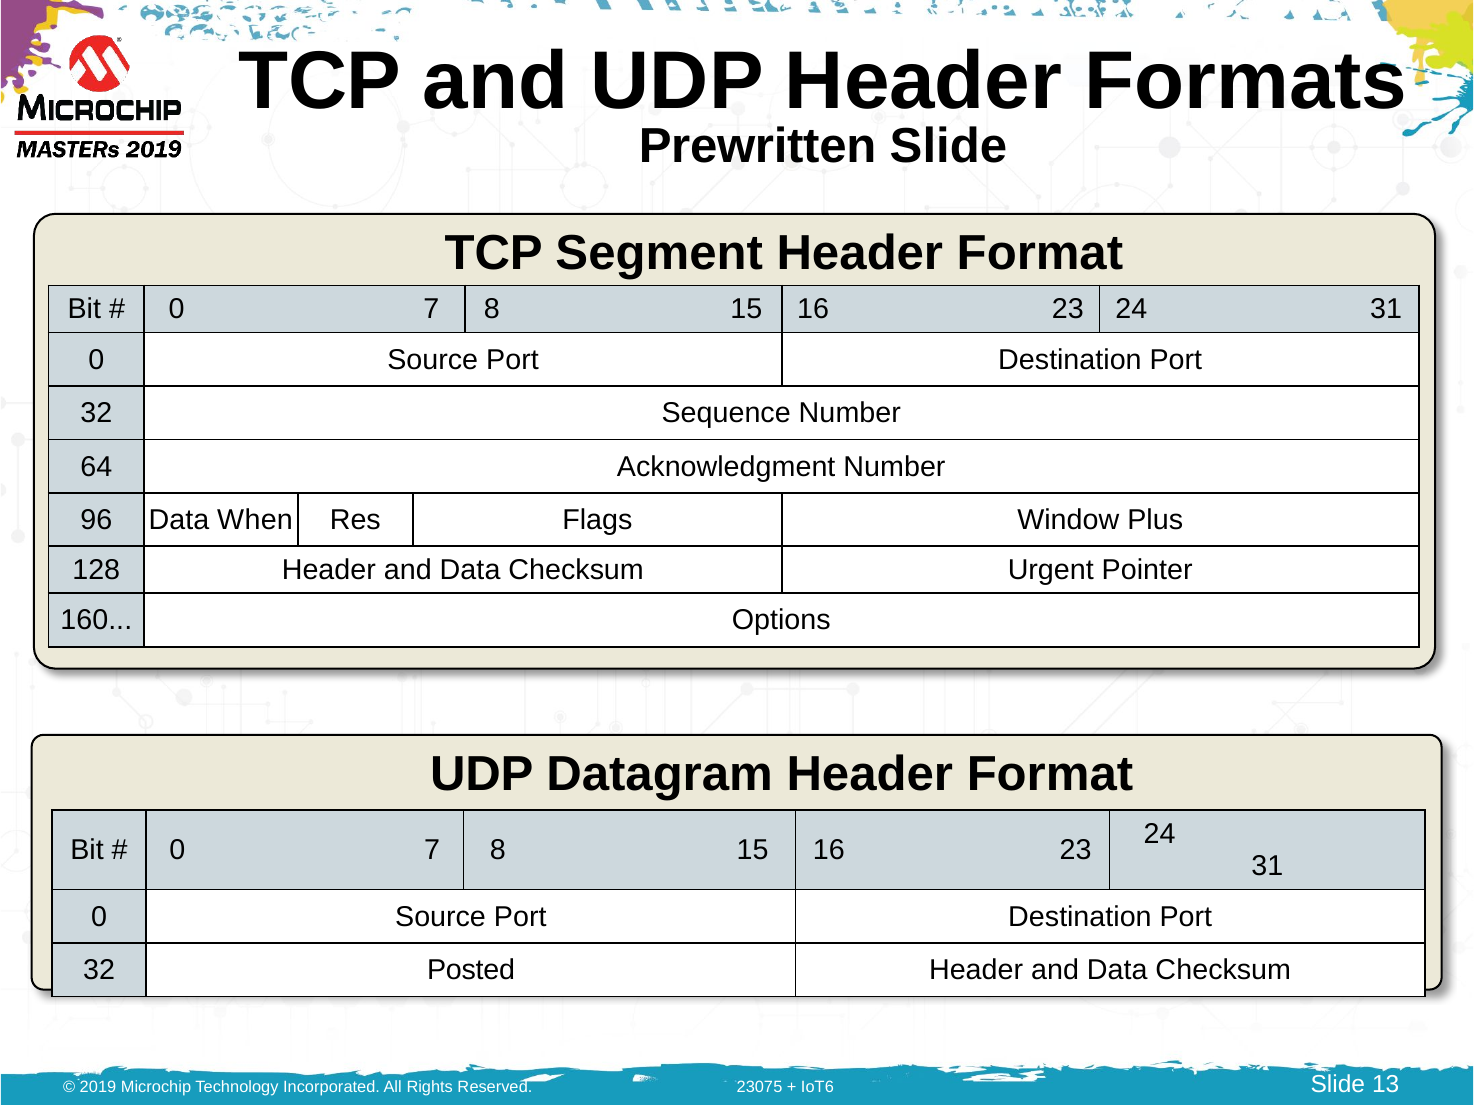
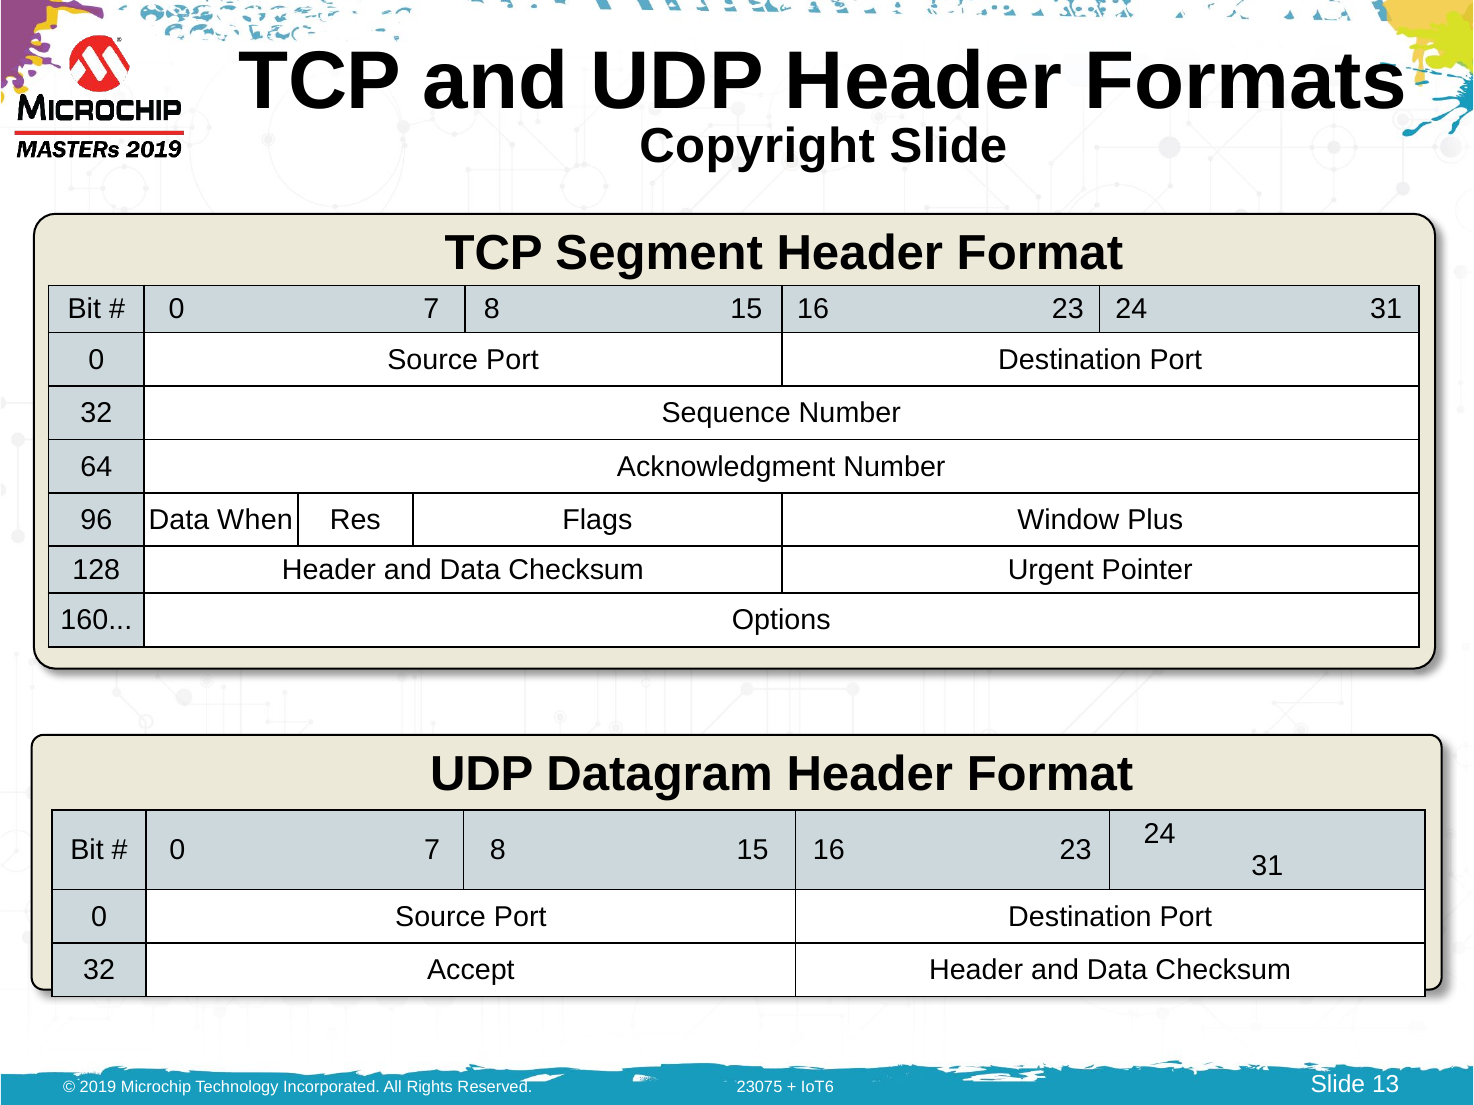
Prewritten: Prewritten -> Copyright
Posted: Posted -> Accept
